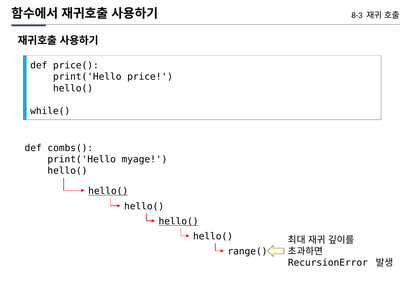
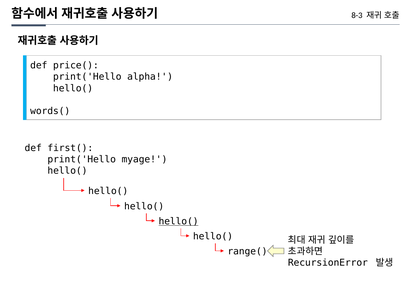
price: price -> alpha
while(: while( -> words(
combs(: combs( -> first(
hello( at (108, 191) underline: present -> none
